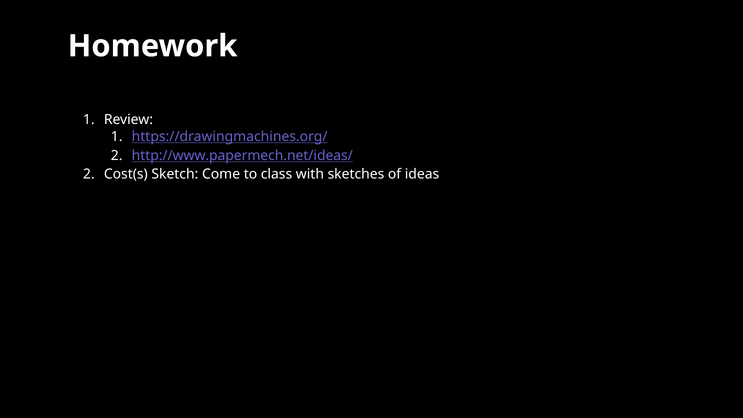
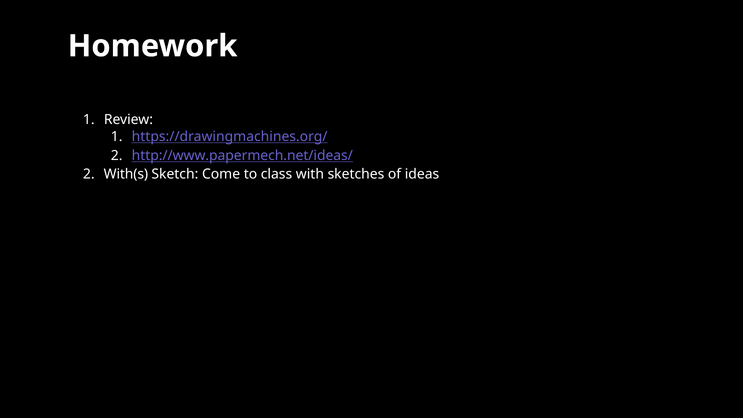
Cost(s: Cost(s -> With(s
